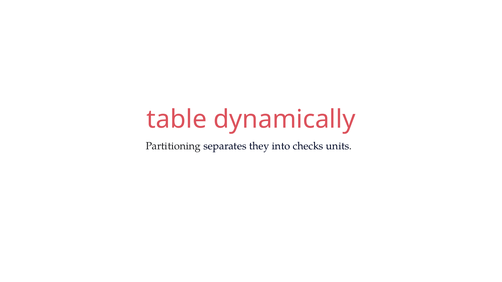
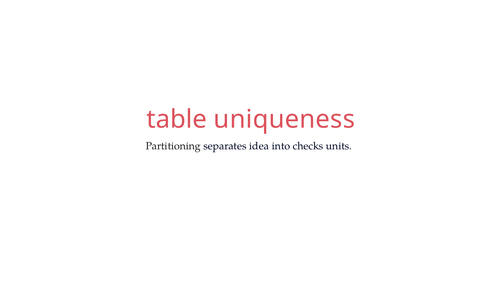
dynamically: dynamically -> uniqueness
they: they -> idea
